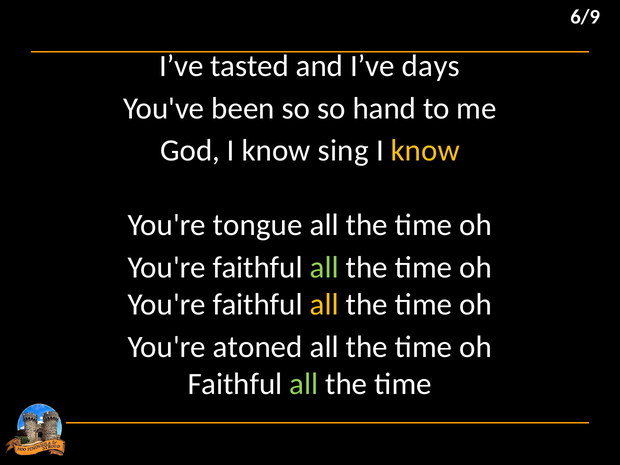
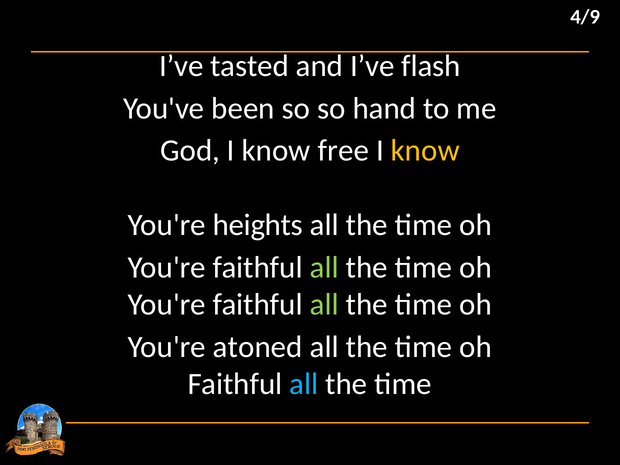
6/9: 6/9 -> 4/9
days: days -> flash
sing: sing -> free
tongue: tongue -> heights
all at (324, 305) colour: yellow -> light green
all at (304, 384) colour: light green -> light blue
